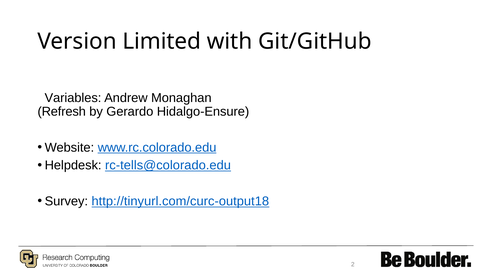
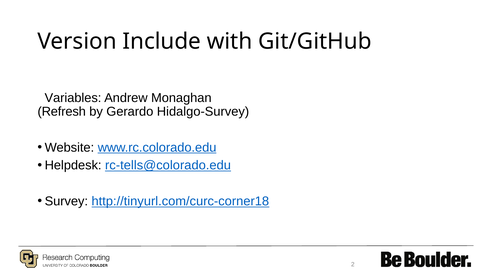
Limited: Limited -> Include
Hidalgo-Ensure: Hidalgo-Ensure -> Hidalgo-Survey
http://tinyurl.com/curc-output18: http://tinyurl.com/curc-output18 -> http://tinyurl.com/curc-corner18
